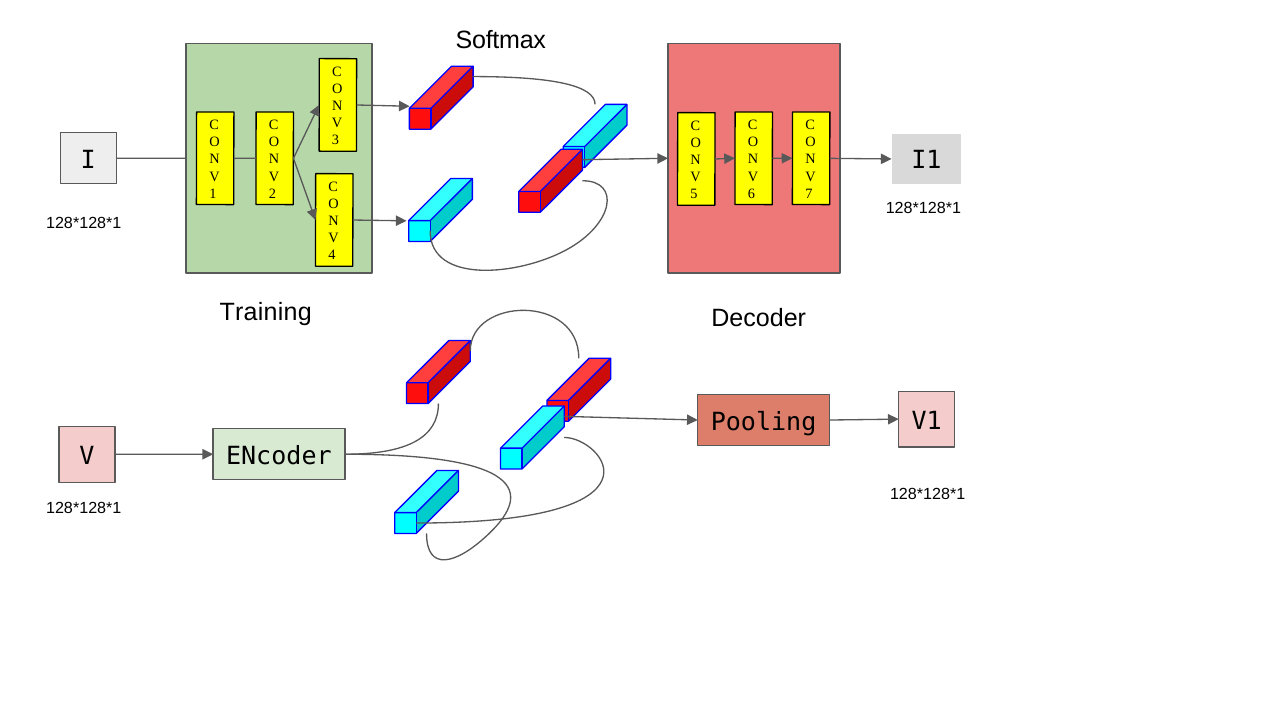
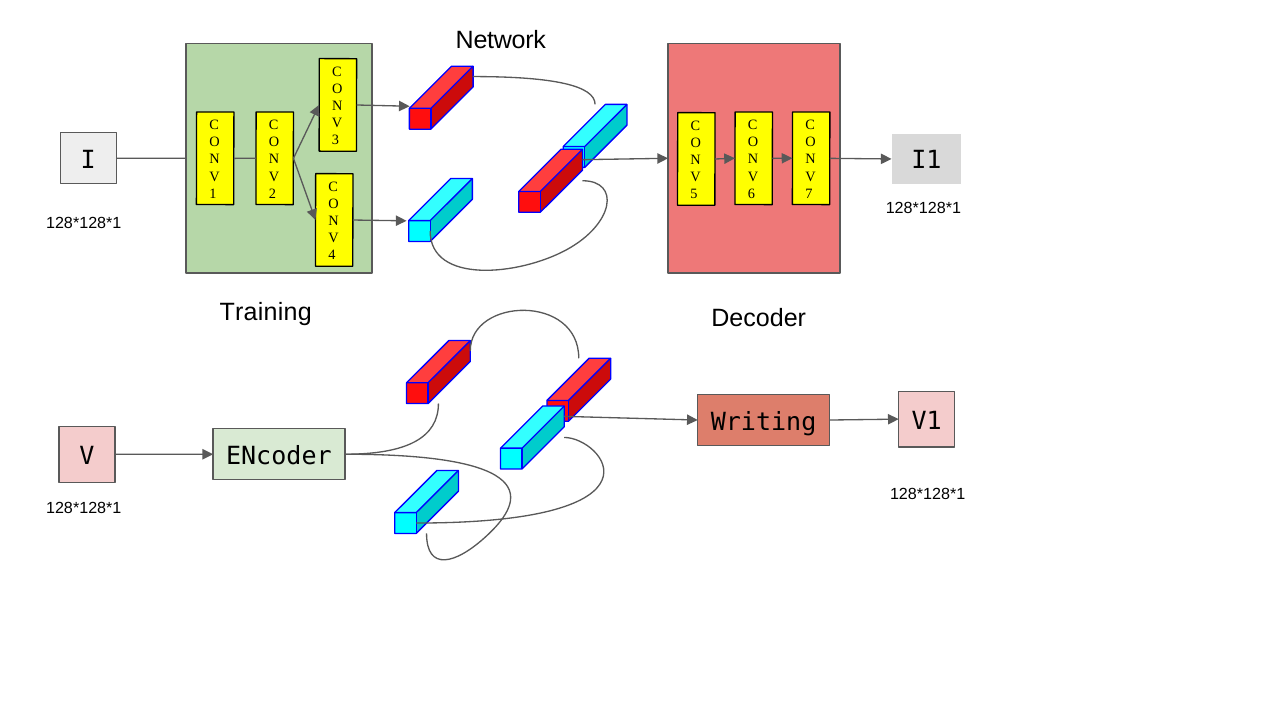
Softmax: Softmax -> Network
Pooling: Pooling -> Writing
